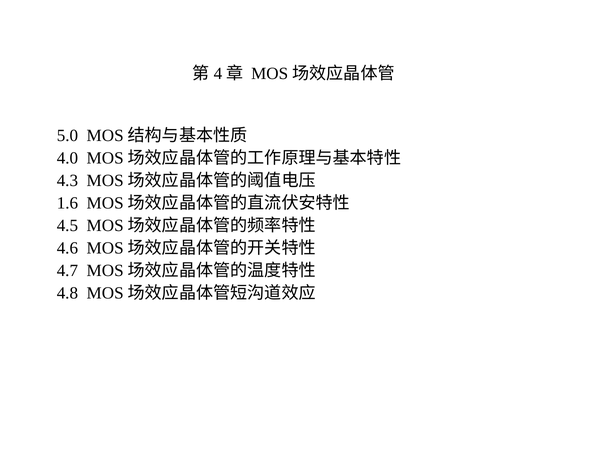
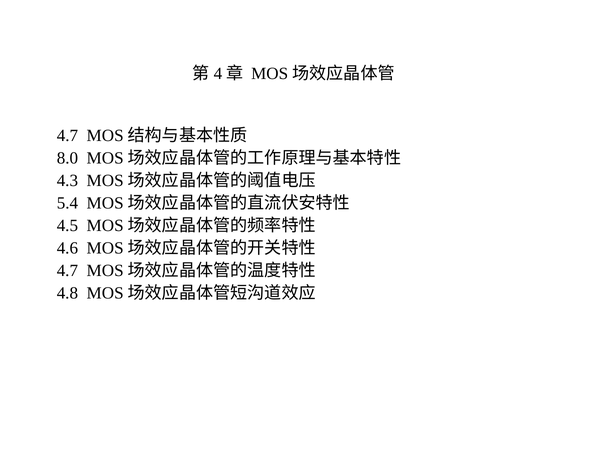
5.0 at (67, 135): 5.0 -> 4.7
4.0: 4.0 -> 8.0
1.6: 1.6 -> 5.4
